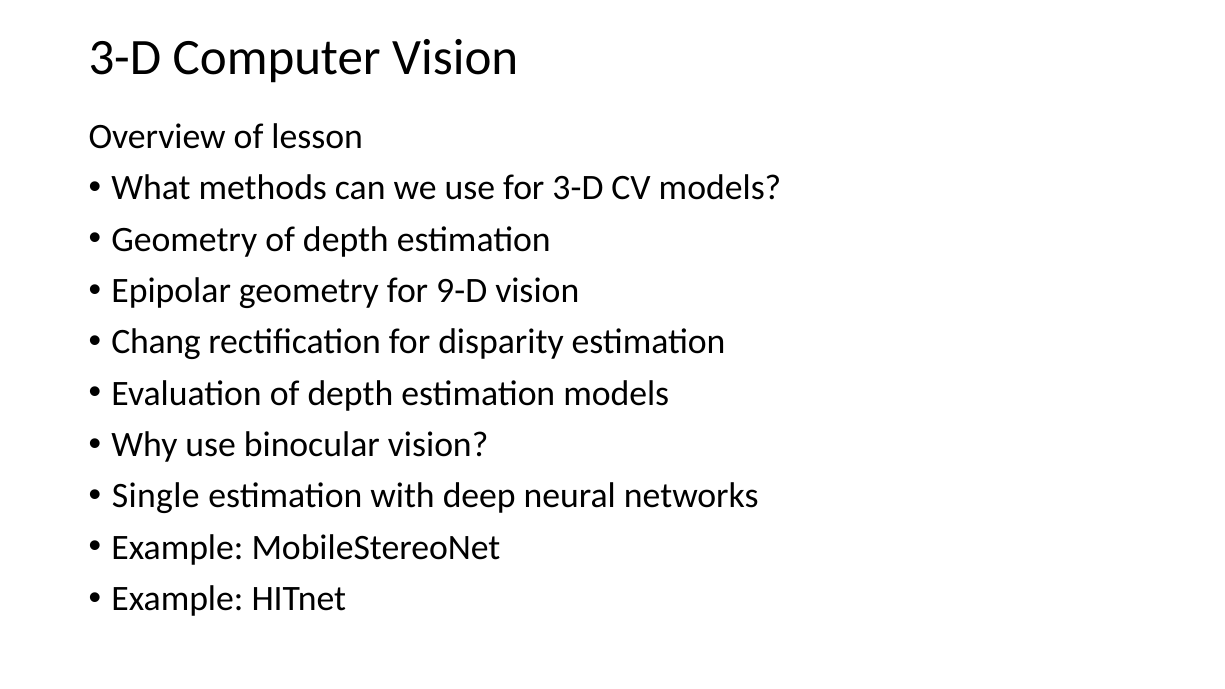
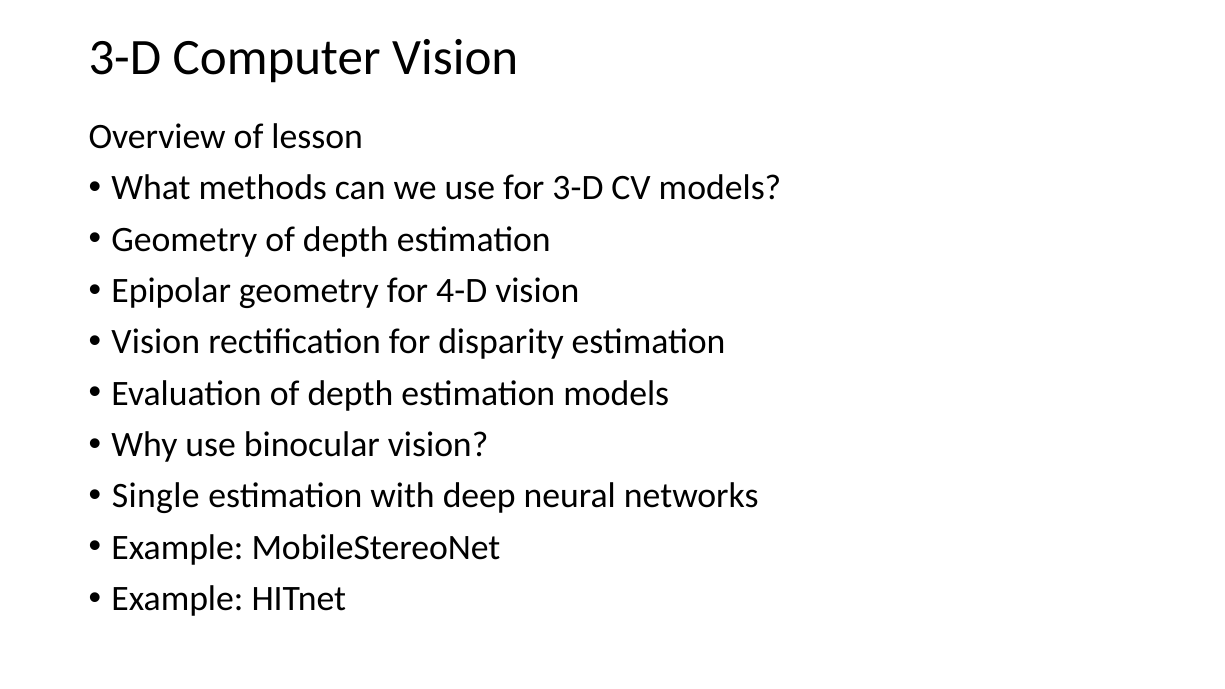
9-D: 9-D -> 4-D
Chang at (156, 342): Chang -> Vision
